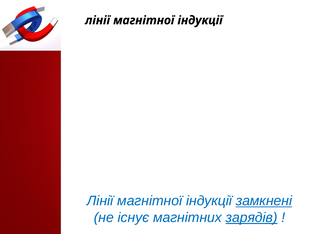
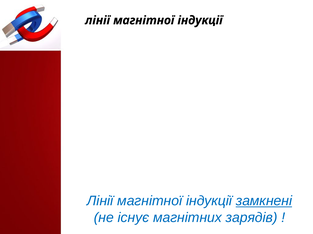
зарядів underline: present -> none
